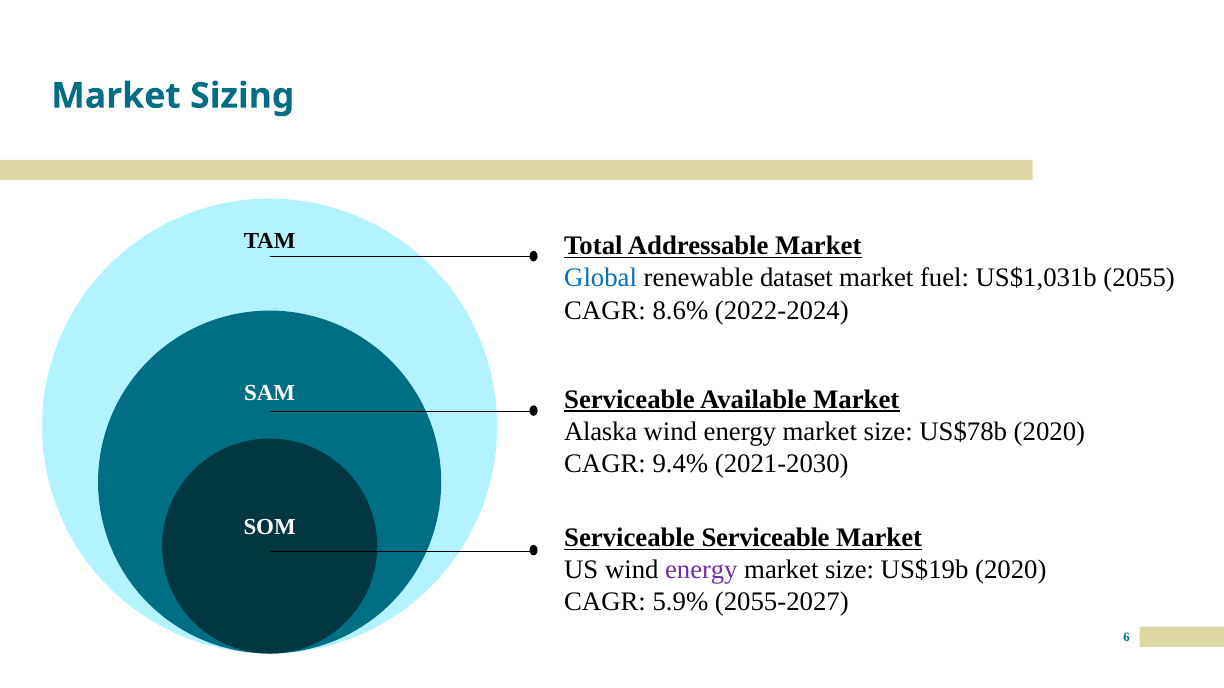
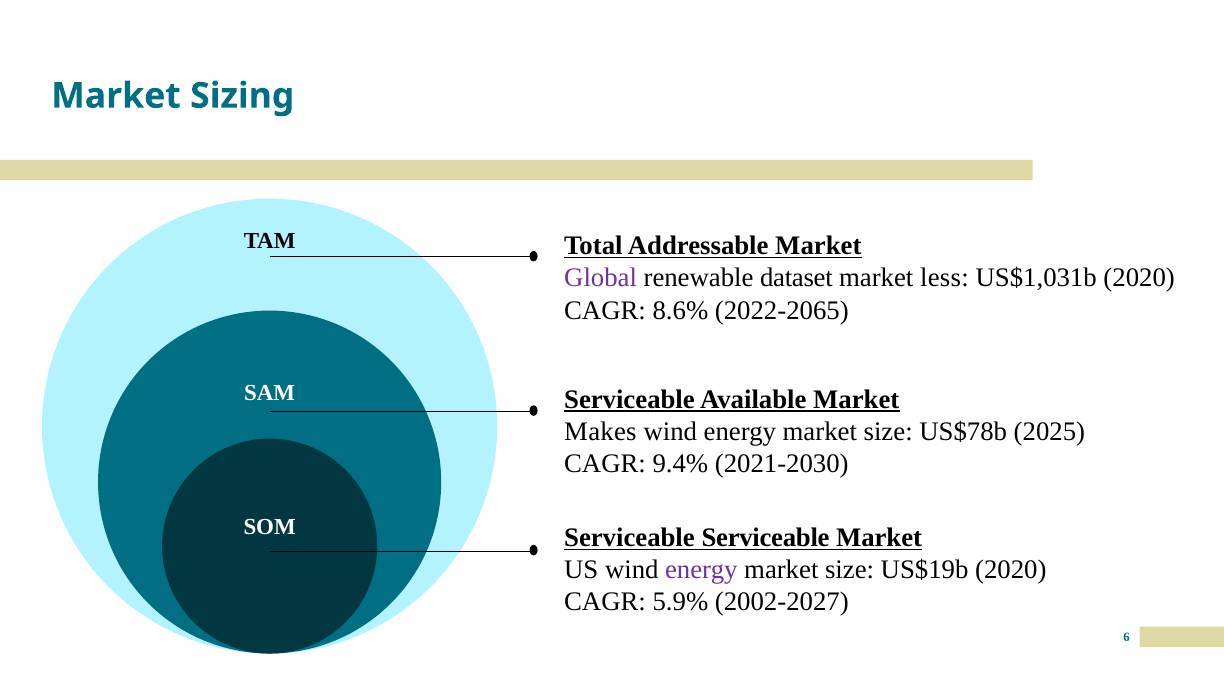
Global colour: blue -> purple
fuel: fuel -> less
US$1,031b 2055: 2055 -> 2020
2022-2024: 2022-2024 -> 2022-2065
Alaska: Alaska -> Makes
US$78b 2020: 2020 -> 2025
2055-2027: 2055-2027 -> 2002-2027
